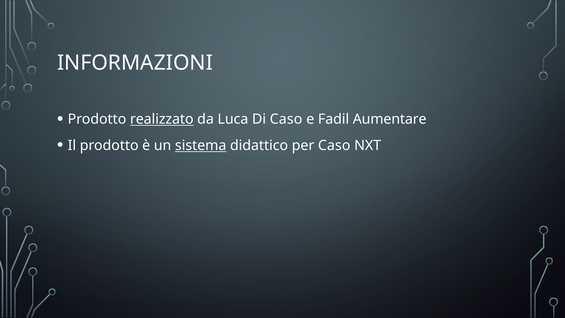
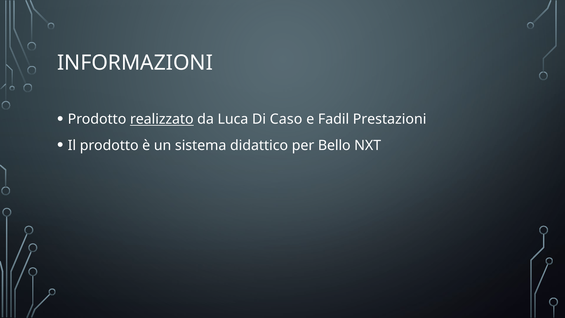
Aumentare: Aumentare -> Prestazioni
sistema underline: present -> none
per Caso: Caso -> Bello
